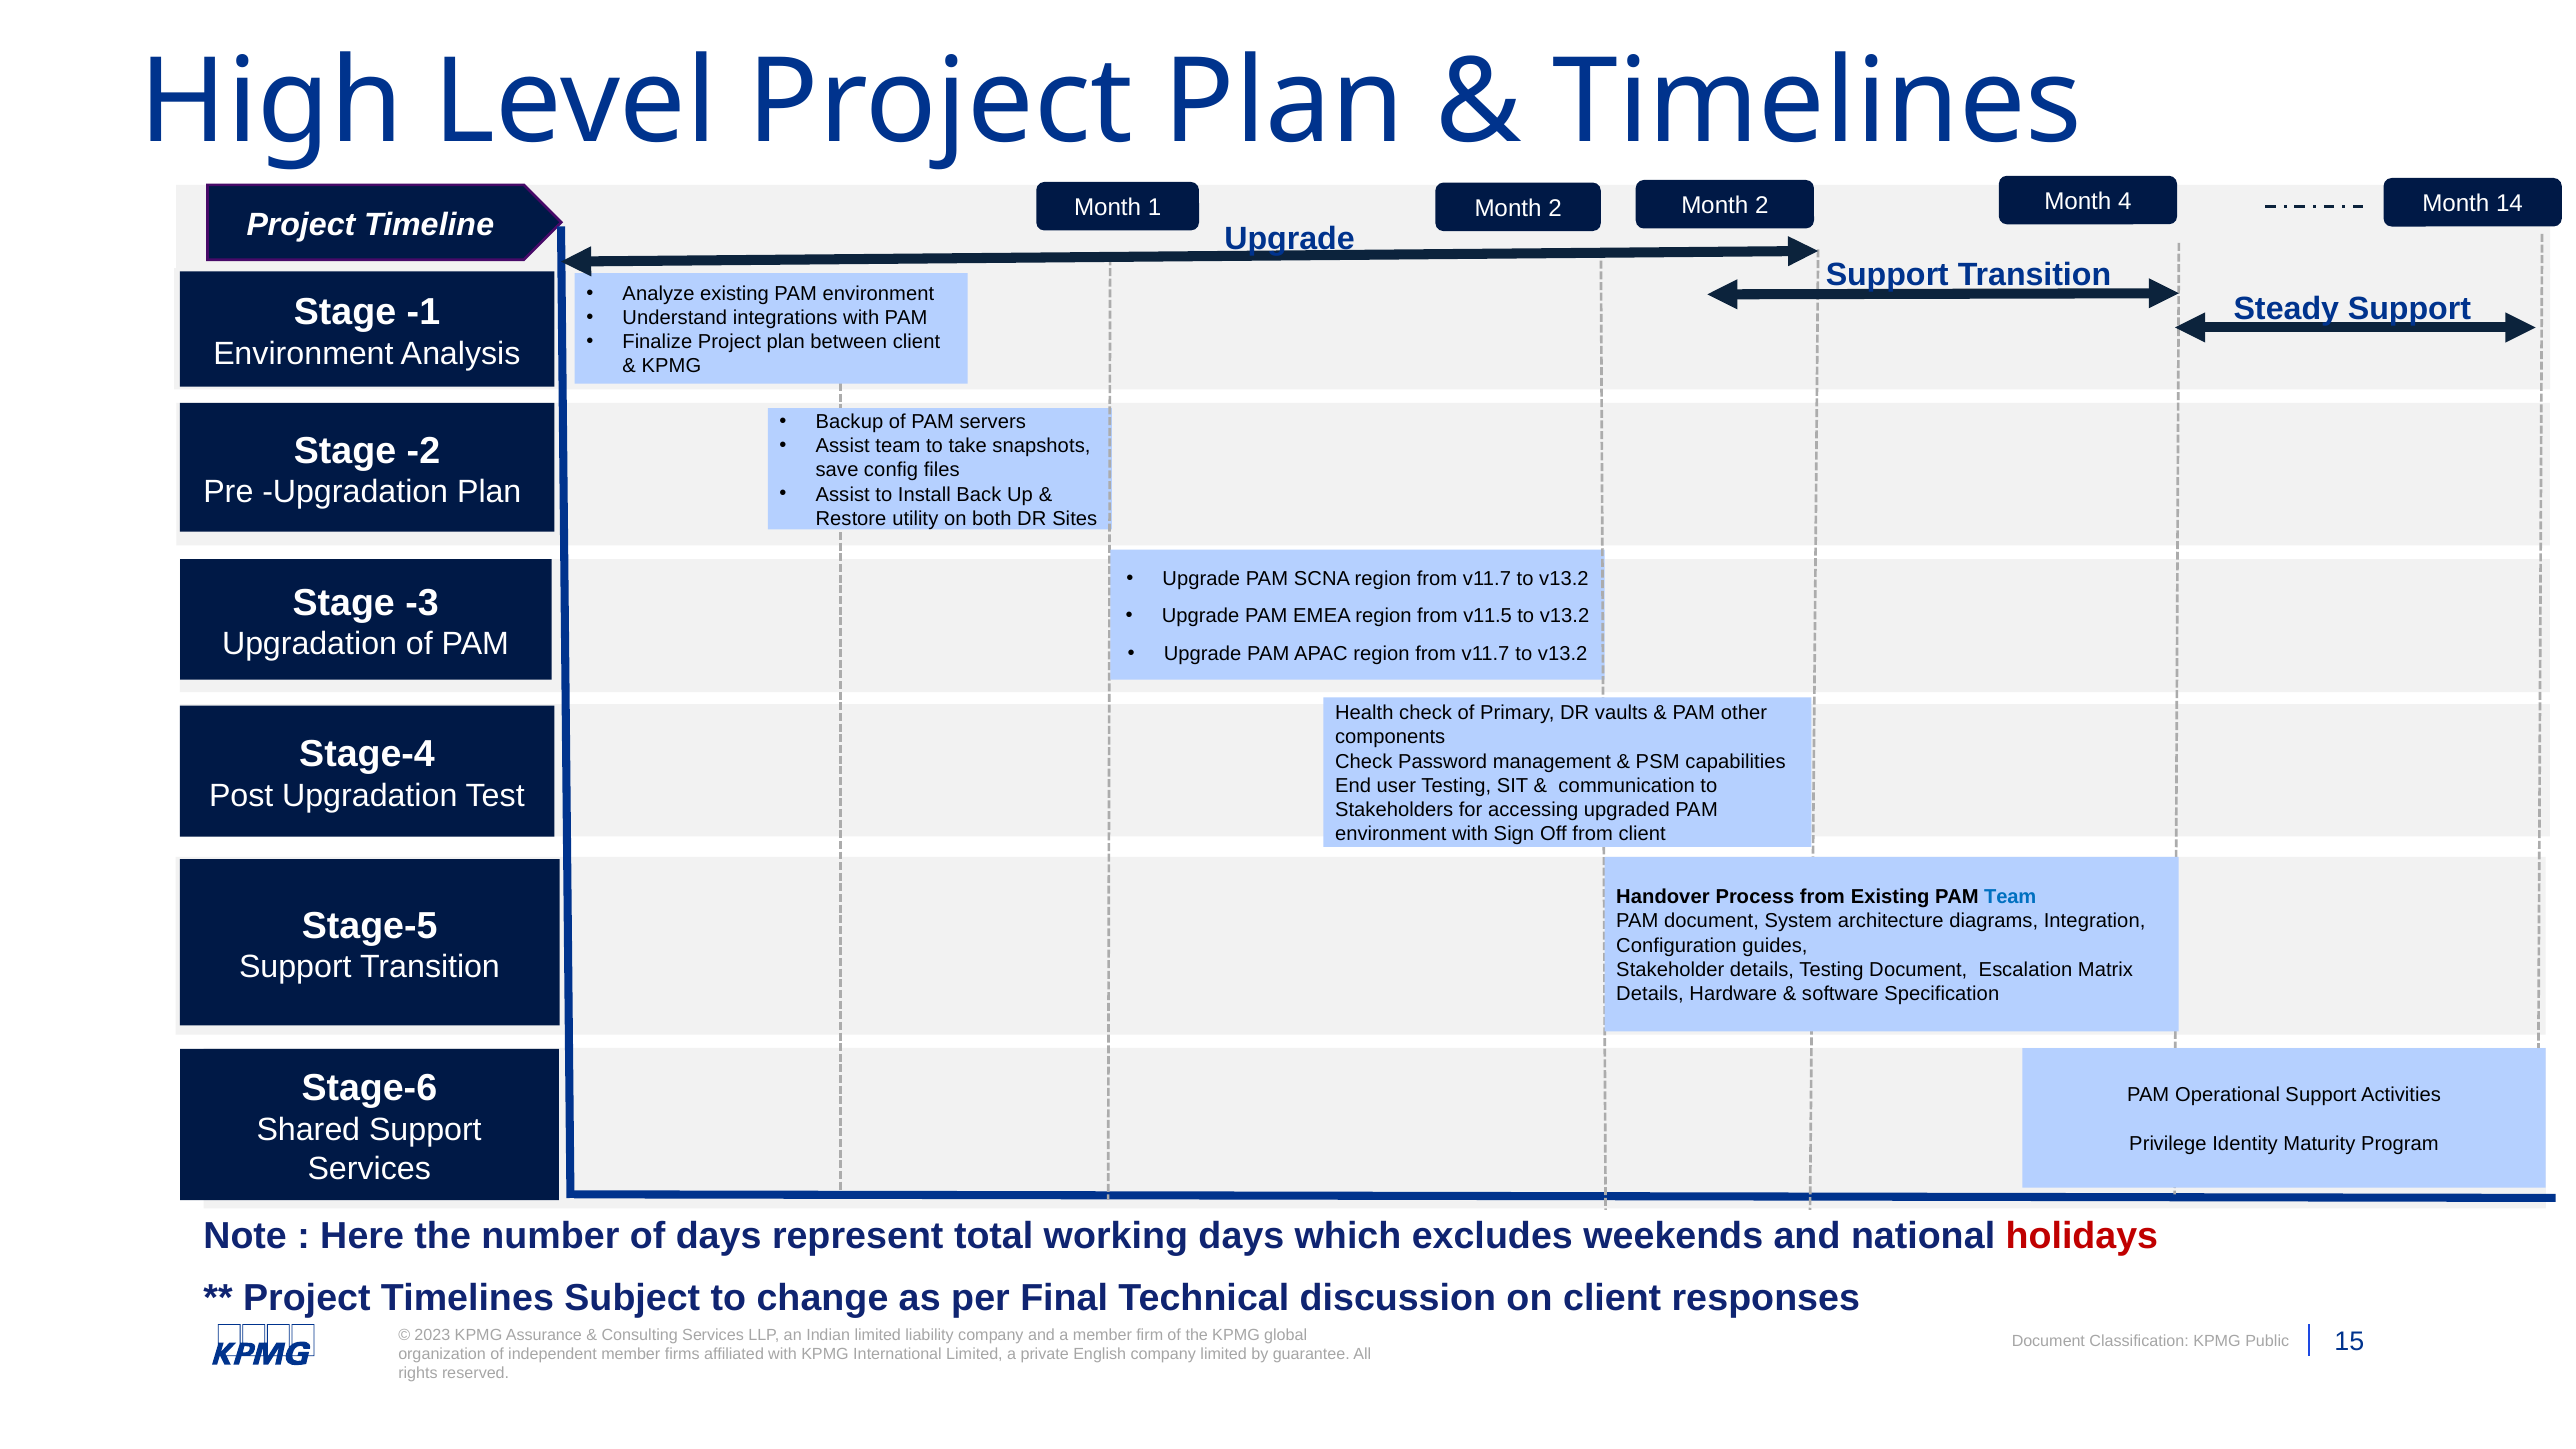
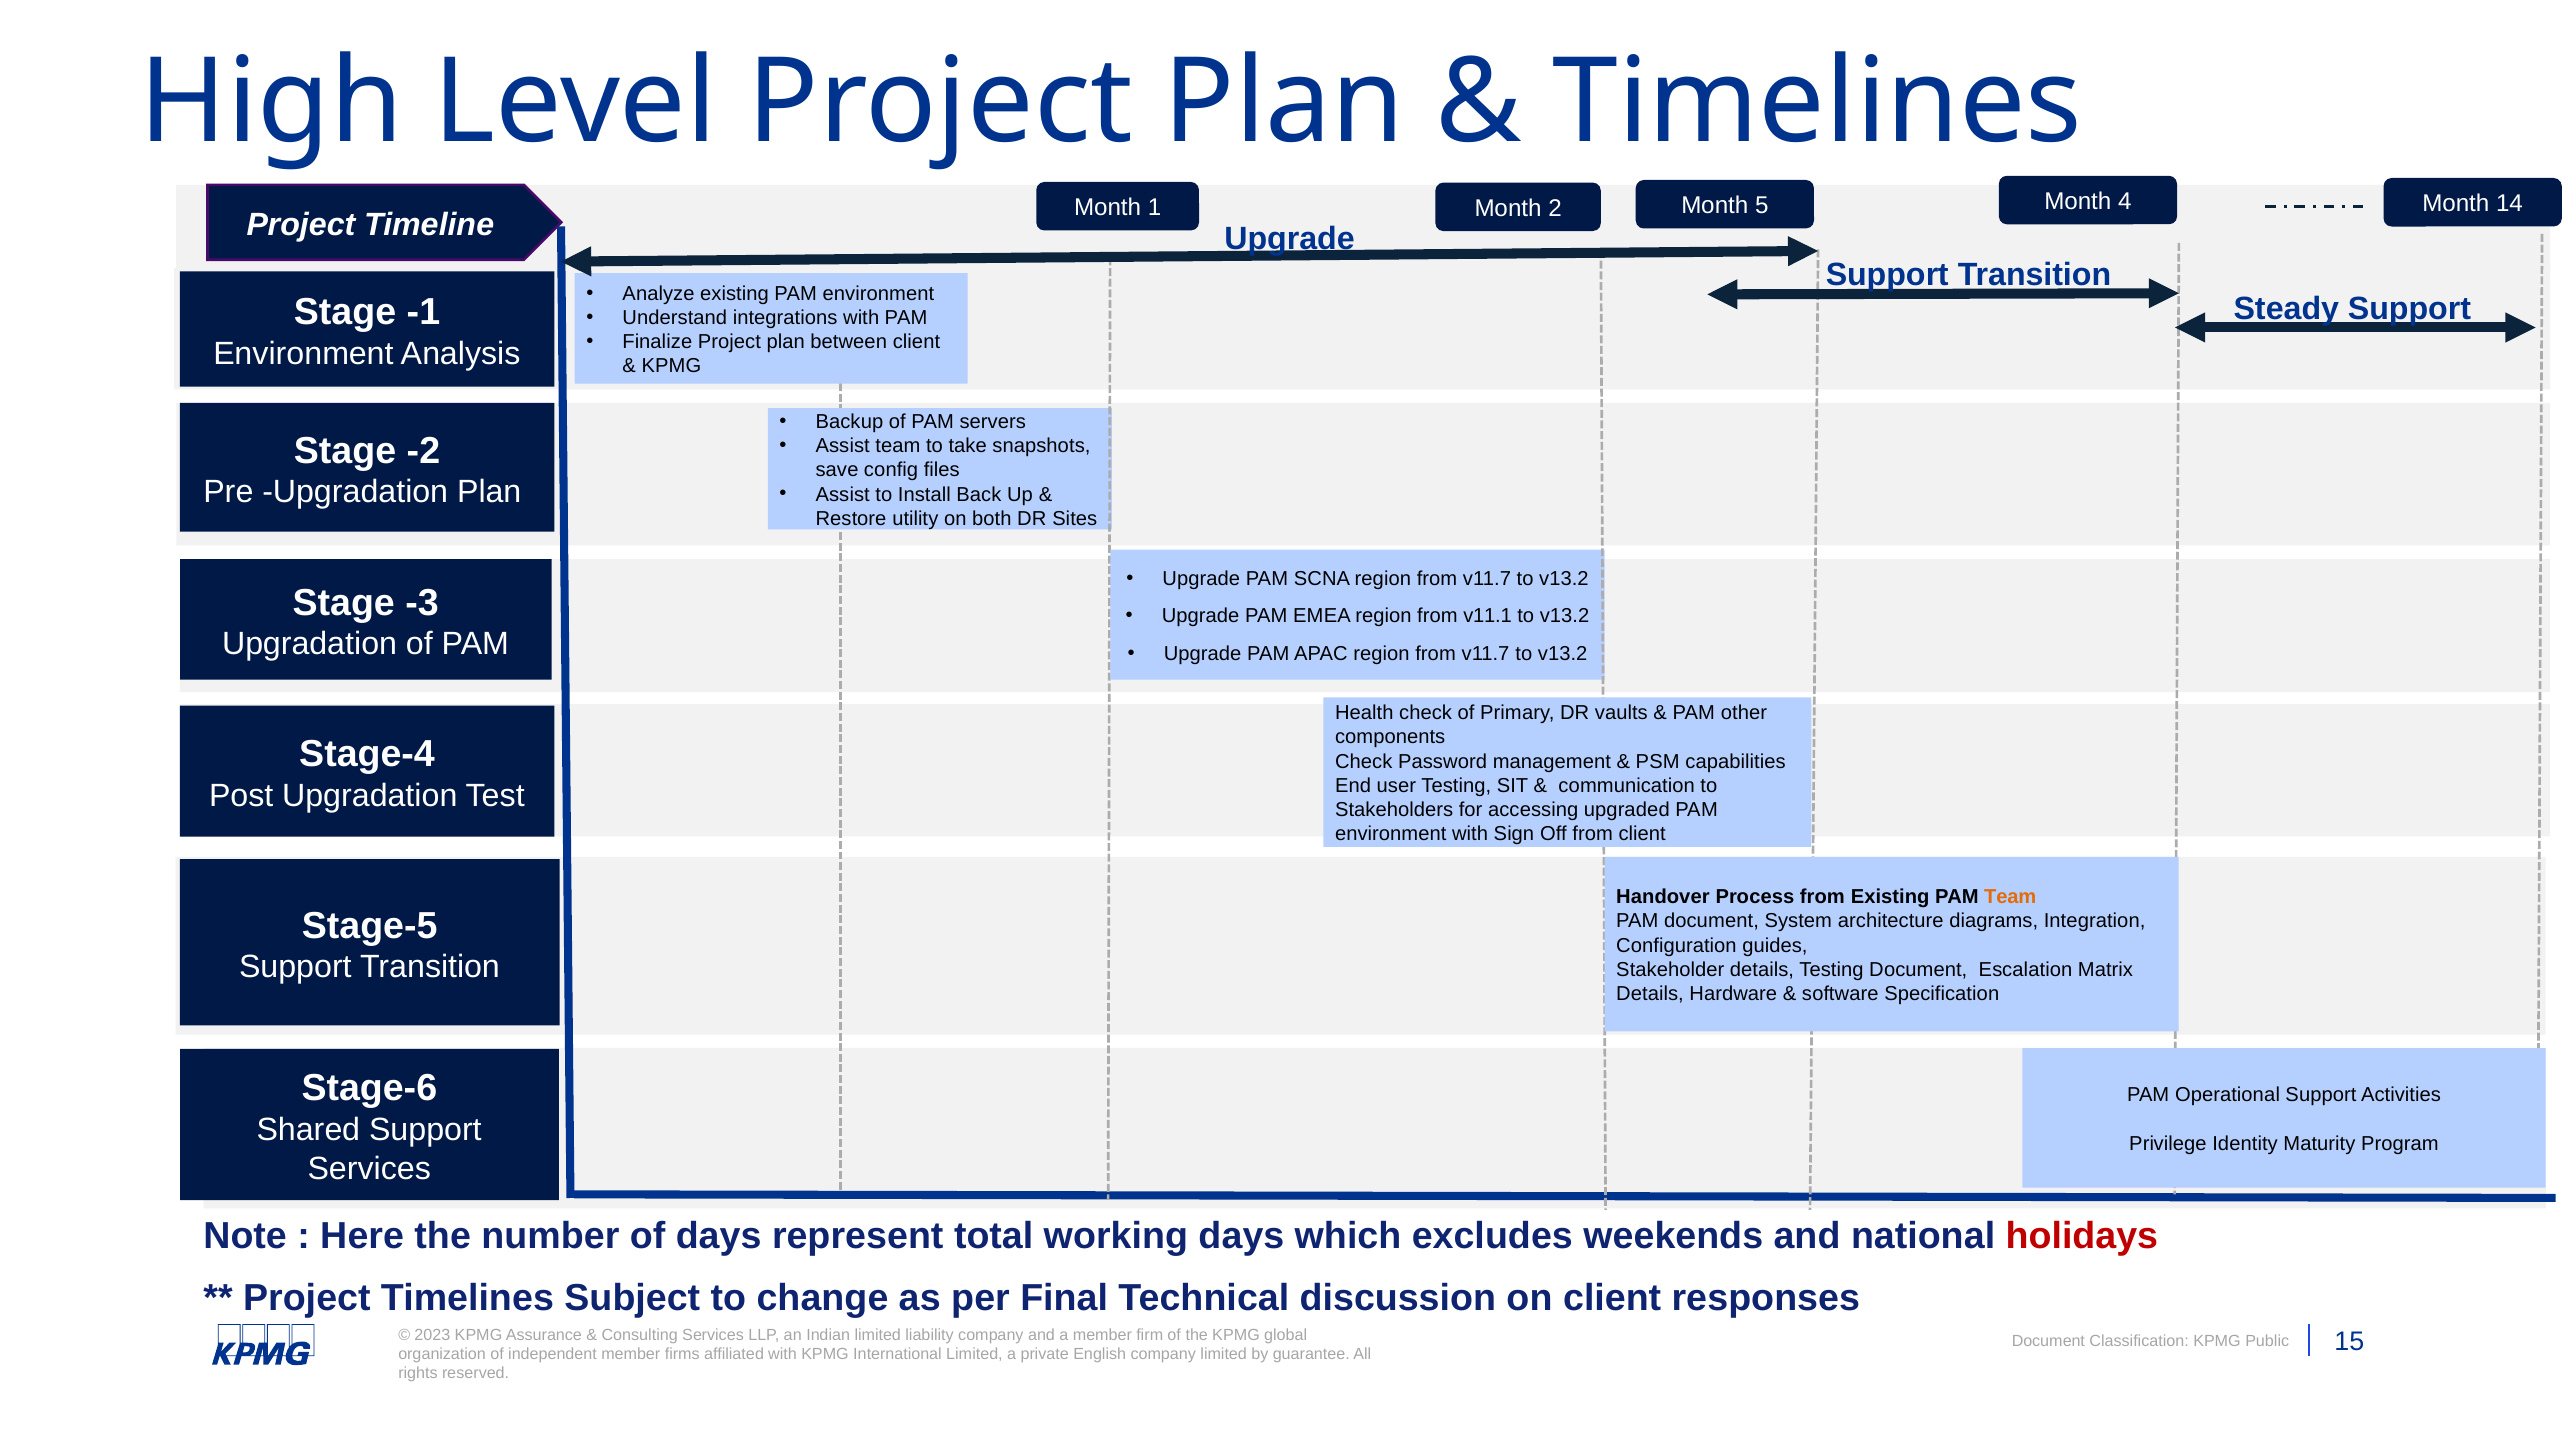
2 at (1762, 206): 2 -> 5
v11.5: v11.5 -> v11.1
Team at (2010, 897) colour: blue -> orange
